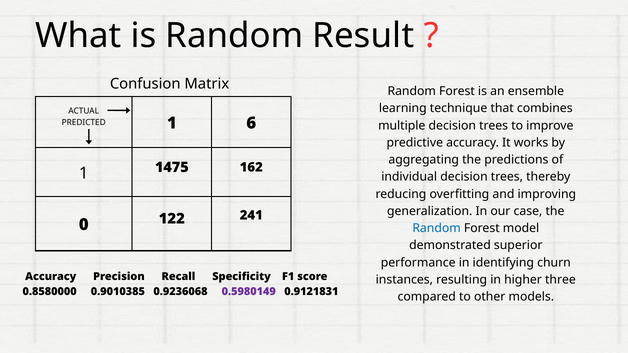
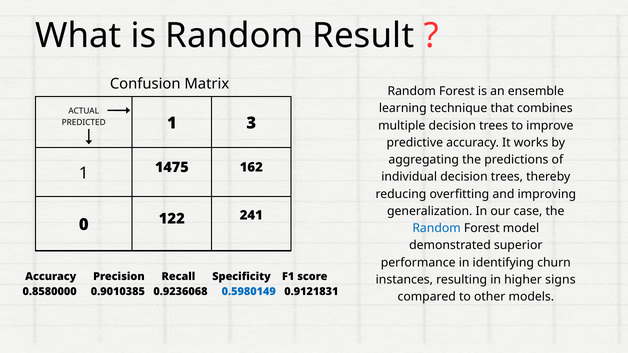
6: 6 -> 3
three: three -> signs
0.5980149 colour: purple -> blue
